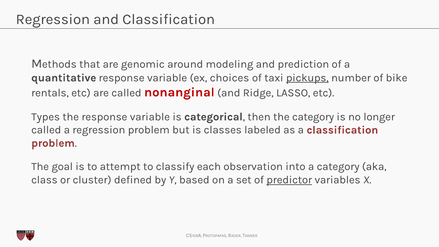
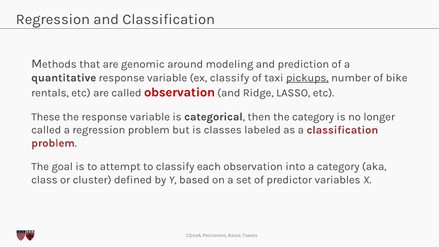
ex choices: choices -> classify
called nonanginal: nonanginal -> observation
Types: Types -> These
predictor underline: present -> none
